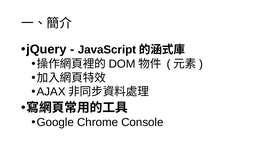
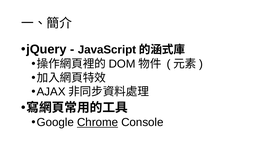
Chrome underline: none -> present
